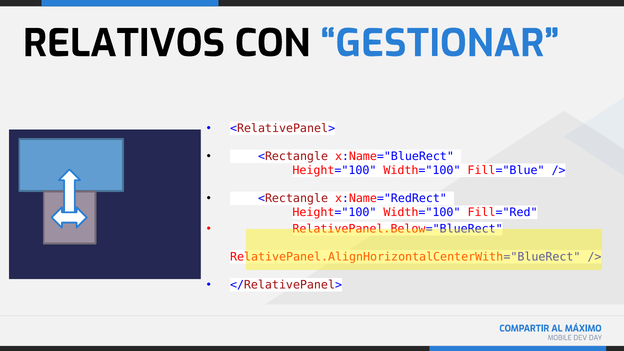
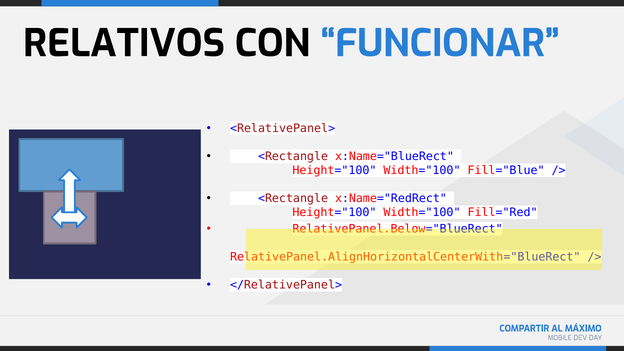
GESTIONAR: GESTIONAR -> FUNCIONAR
